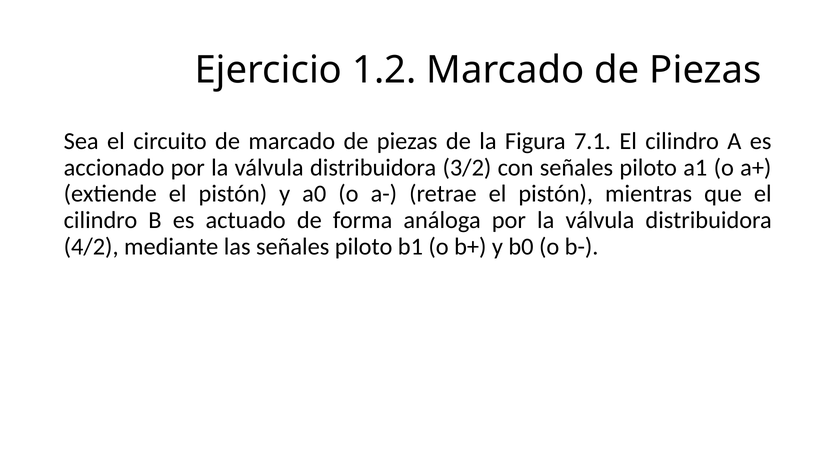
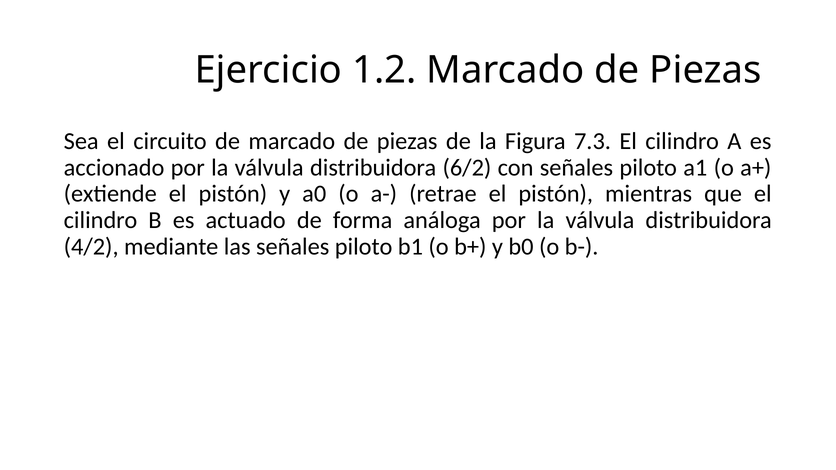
7.1: 7.1 -> 7.3
3/2: 3/2 -> 6/2
